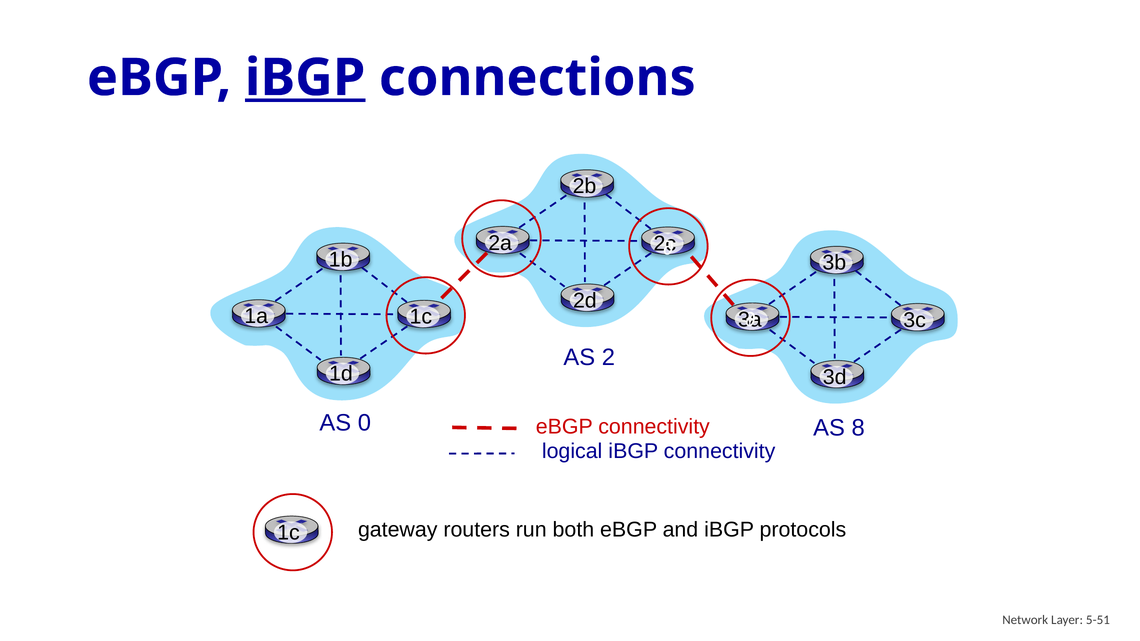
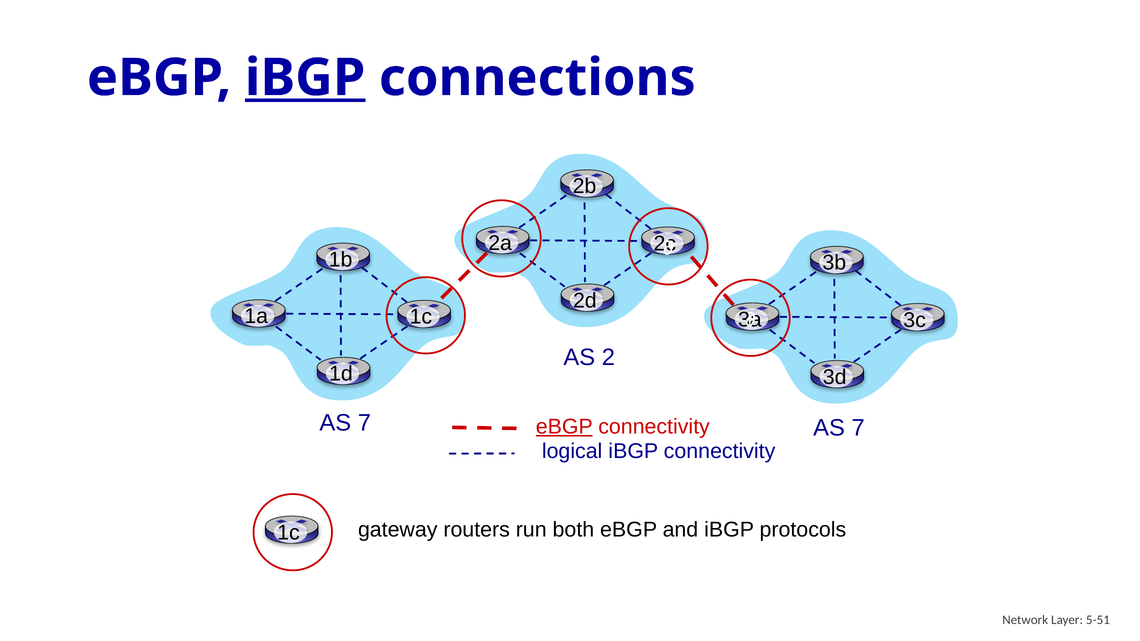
0 at (364, 423): 0 -> 7
eBGP at (564, 427) underline: none -> present
8 at (858, 428): 8 -> 7
